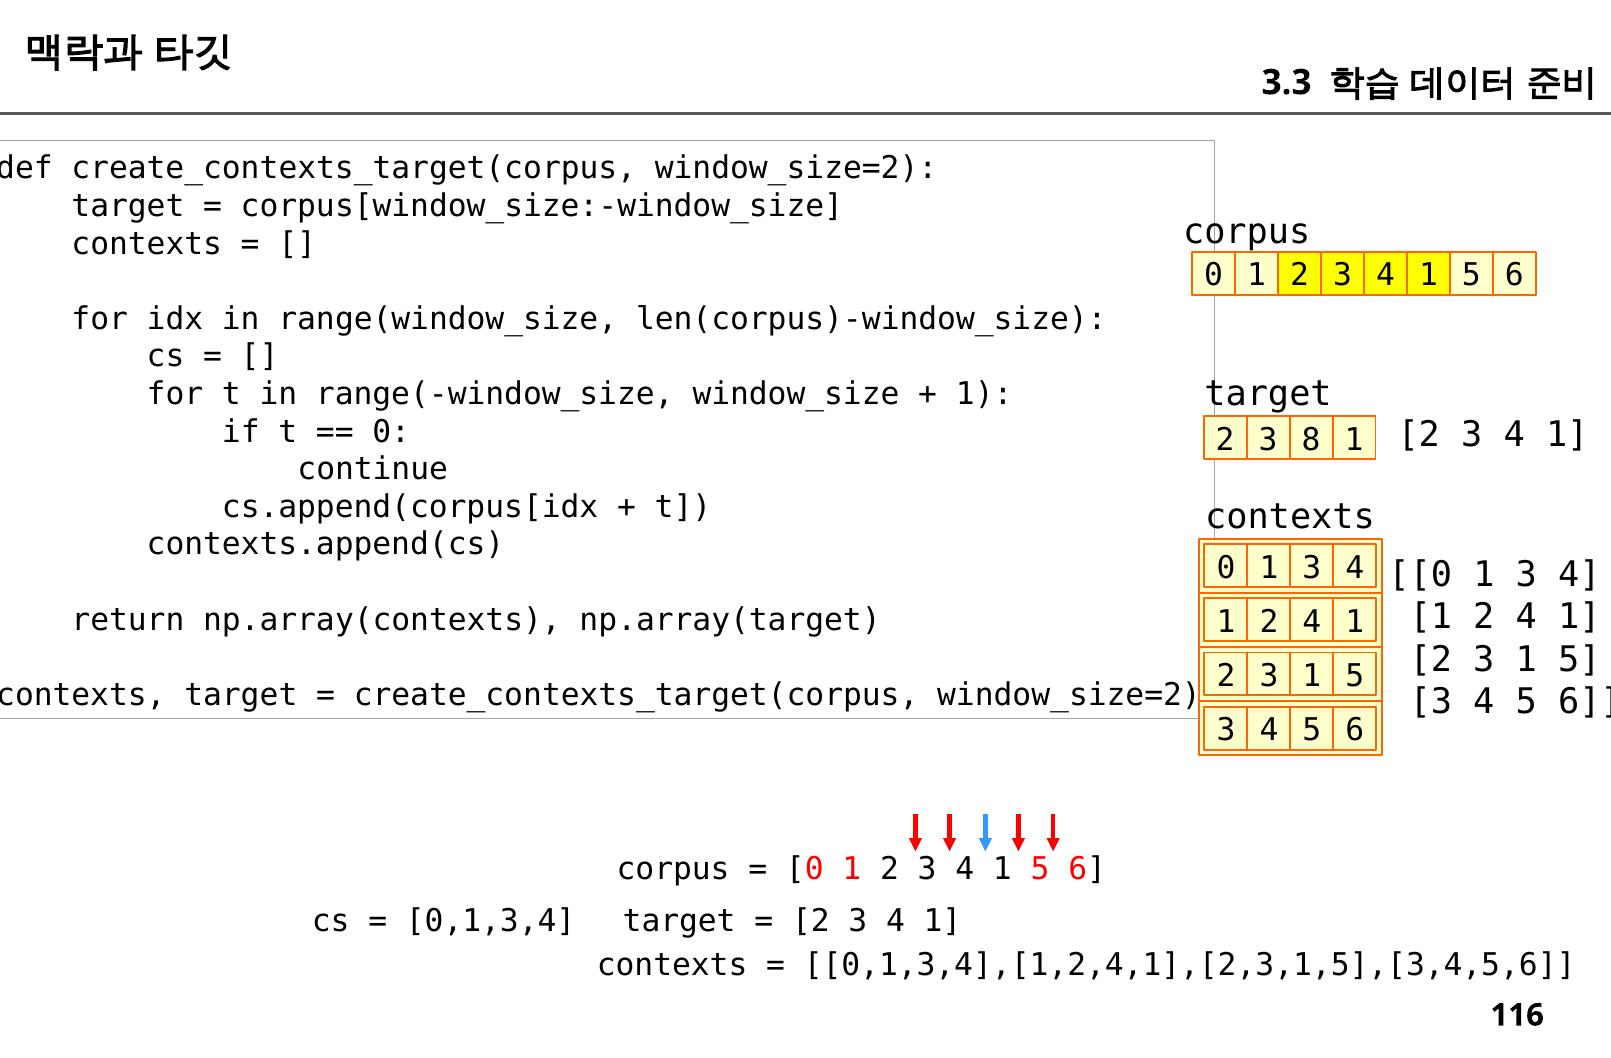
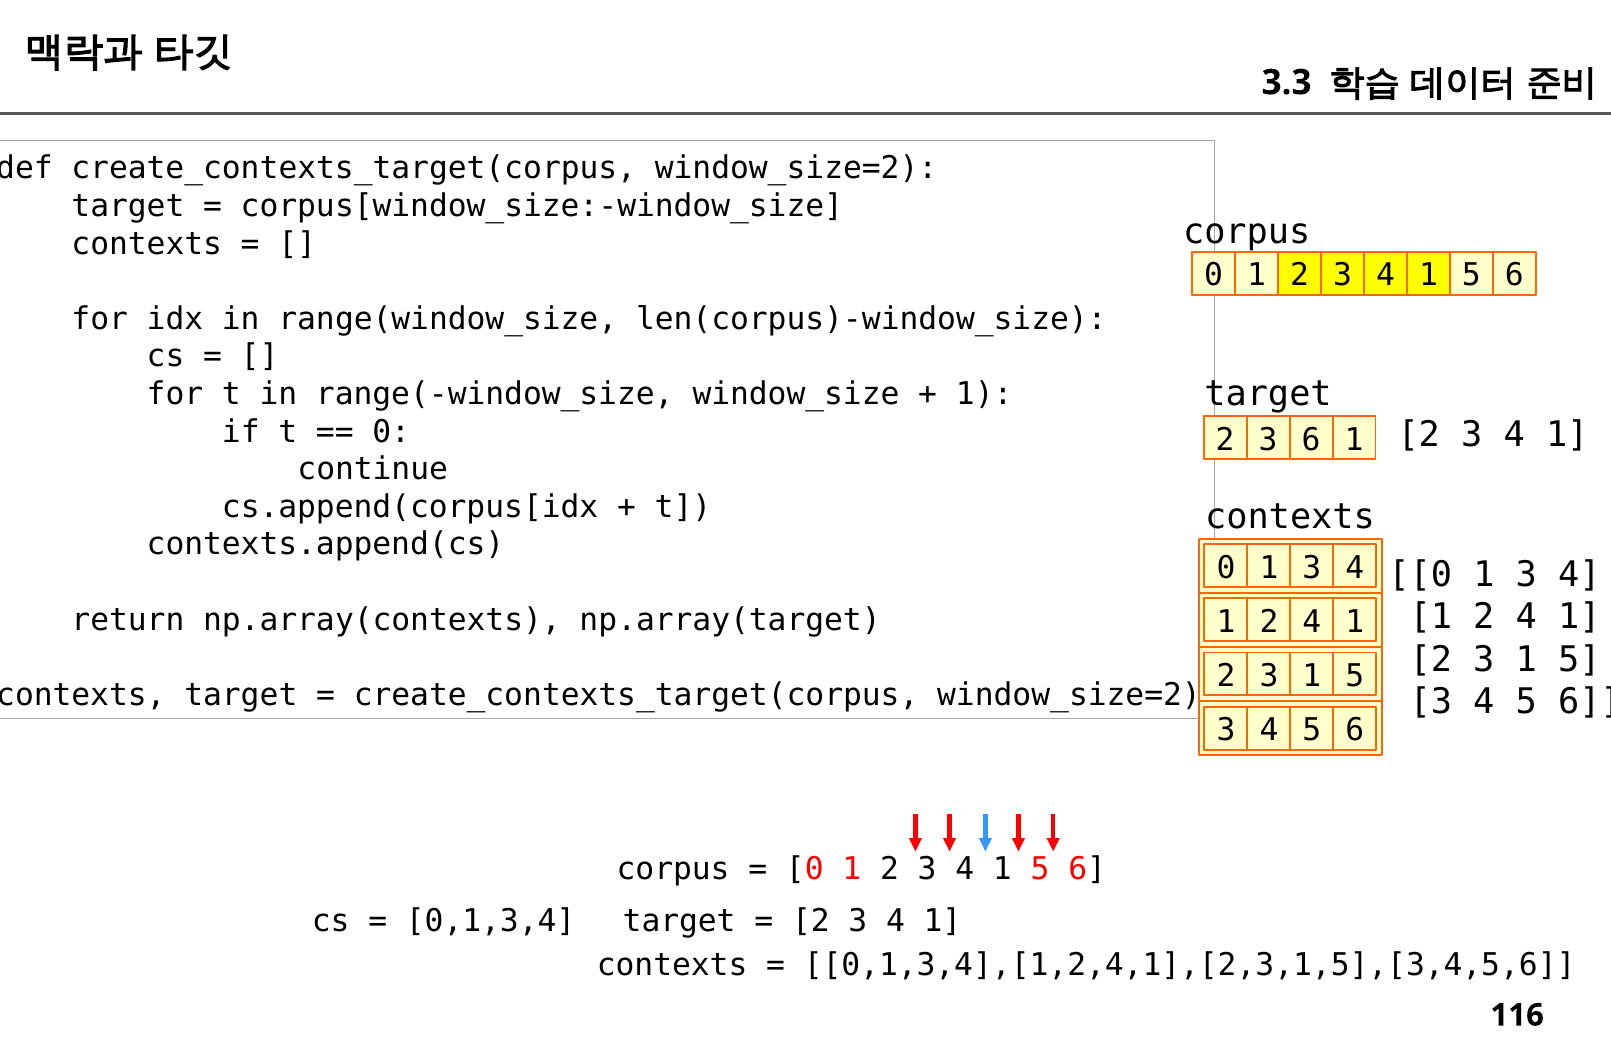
3 8: 8 -> 6
